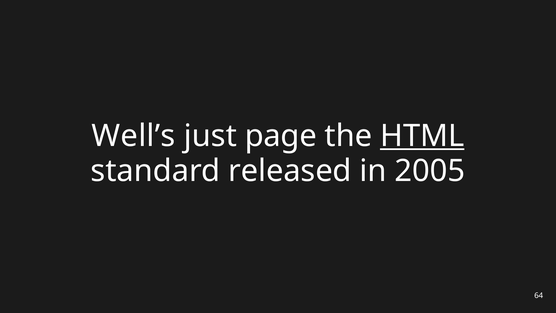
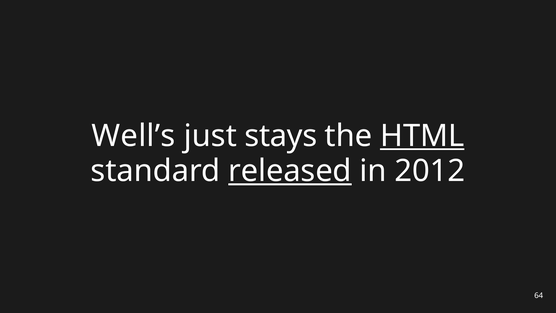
page: page -> stays
released underline: none -> present
2005: 2005 -> 2012
